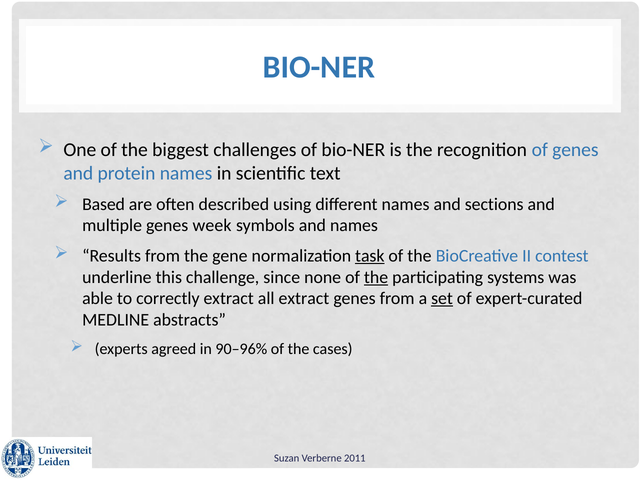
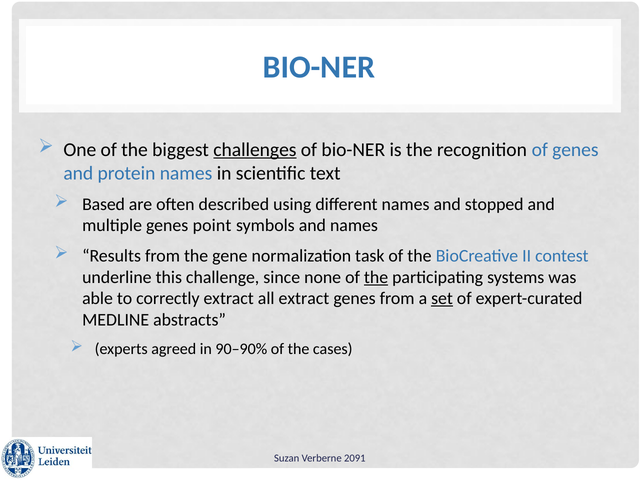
challenges underline: none -> present
sections: sections -> stopped
week: week -> point
task underline: present -> none
90–96%: 90–96% -> 90–90%
2011: 2011 -> 2091
